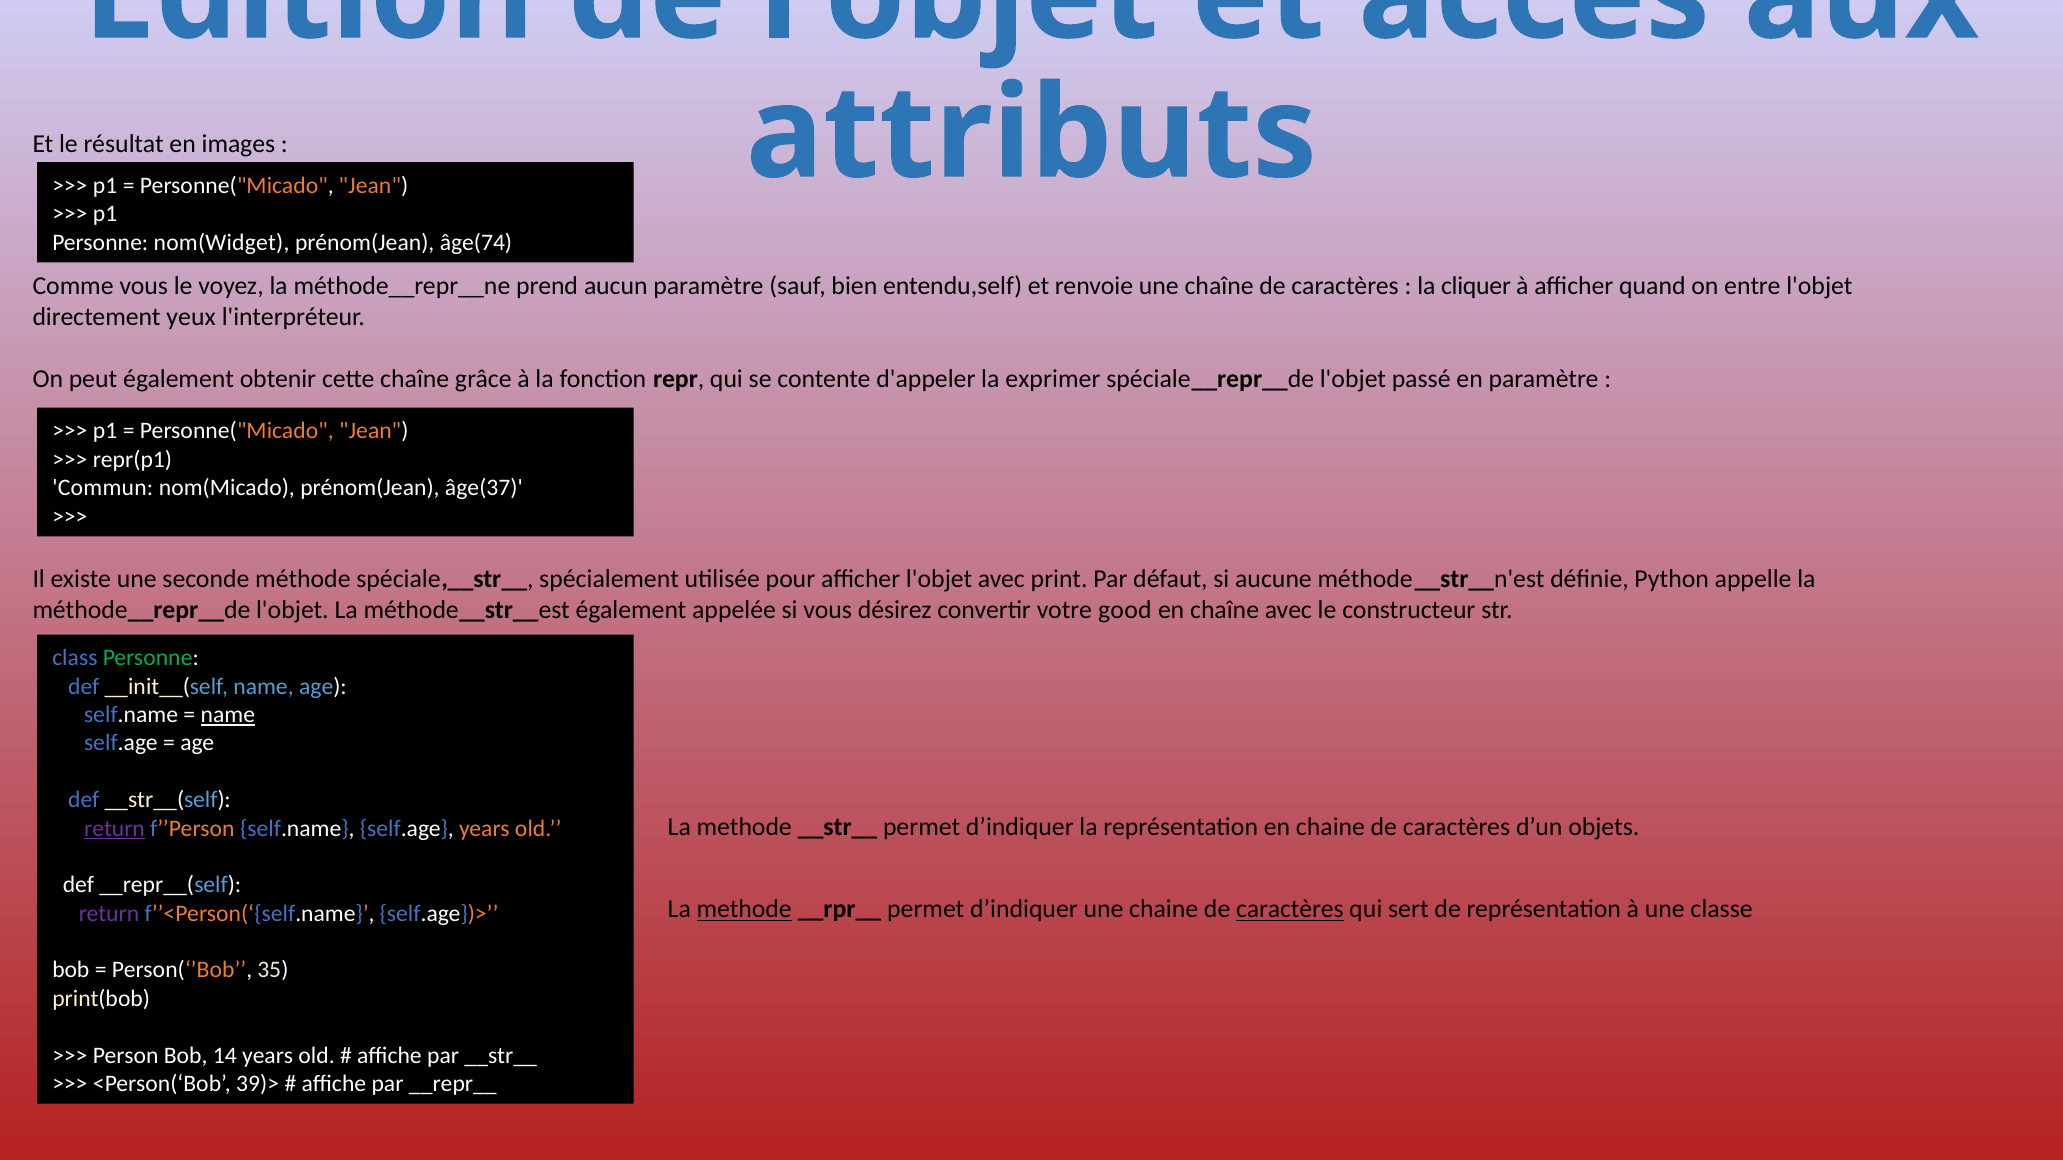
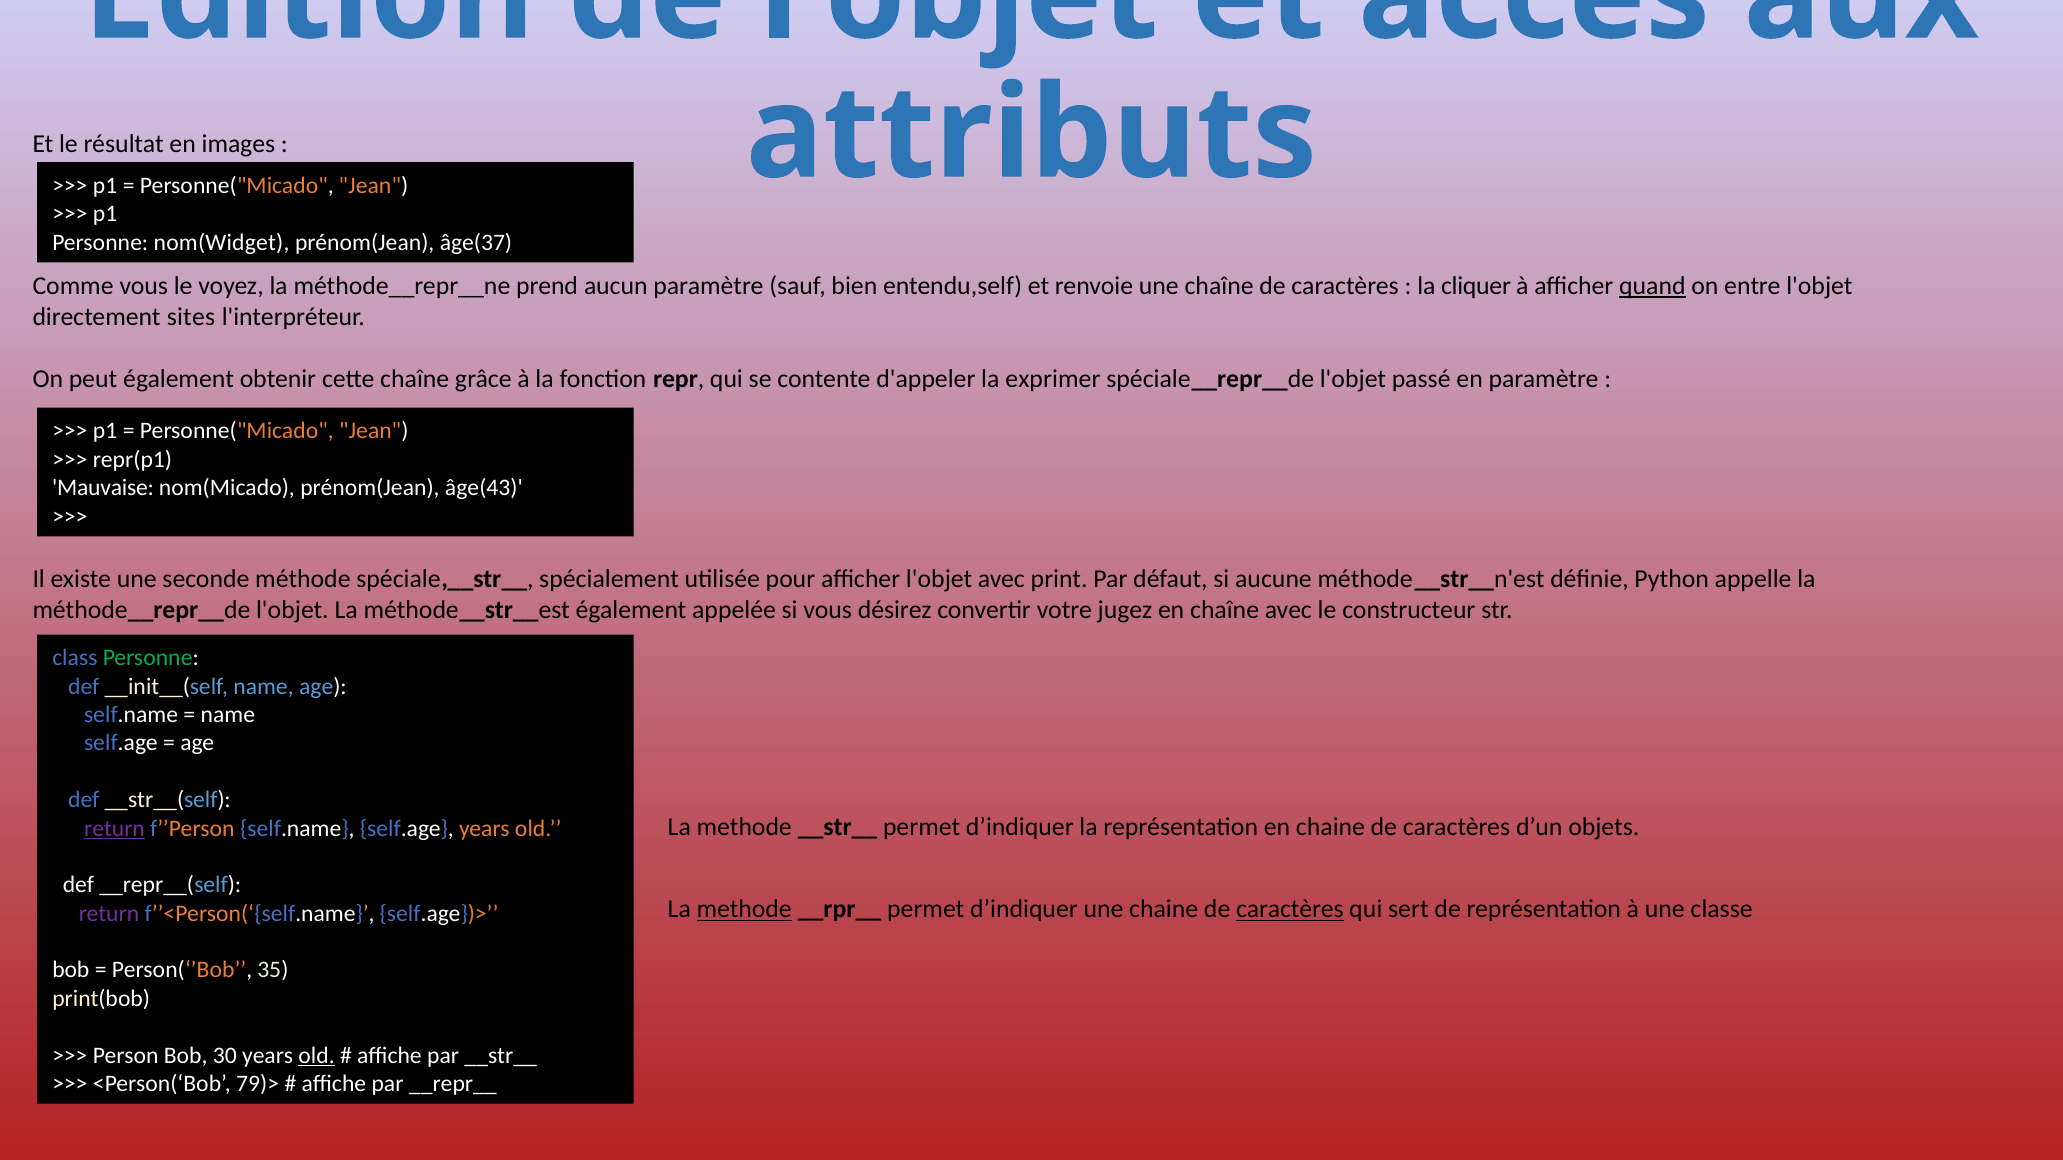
âge(74: âge(74 -> âge(37
quand underline: none -> present
yeux: yeux -> sites
Commun: Commun -> Mauvaise
âge(37: âge(37 -> âge(43
good: good -> jugez
name at (228, 715) underline: present -> none
14: 14 -> 30
old at (317, 1056) underline: none -> present
39)>: 39)> -> 79)>
